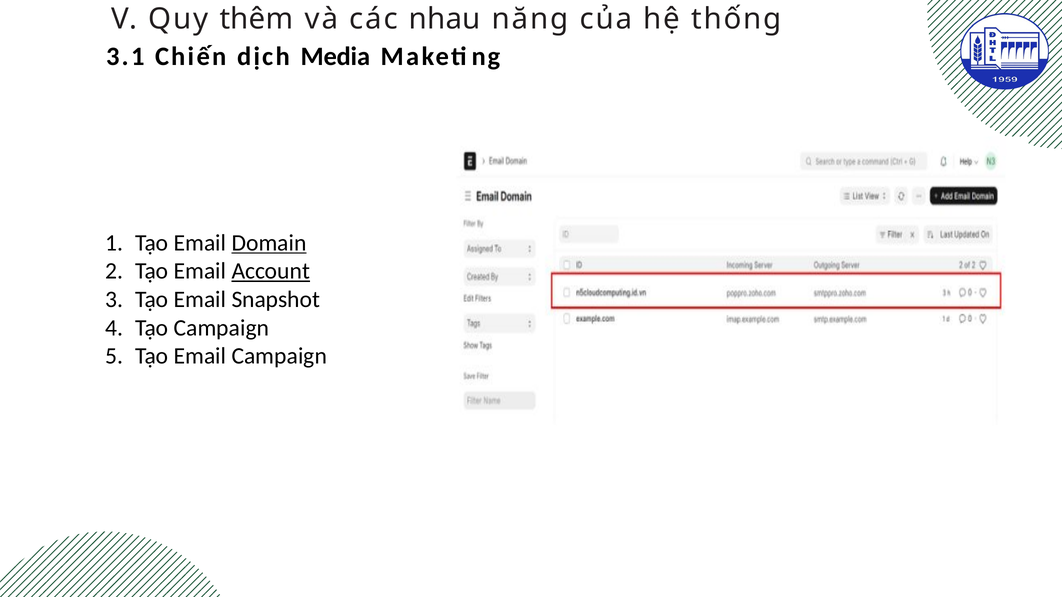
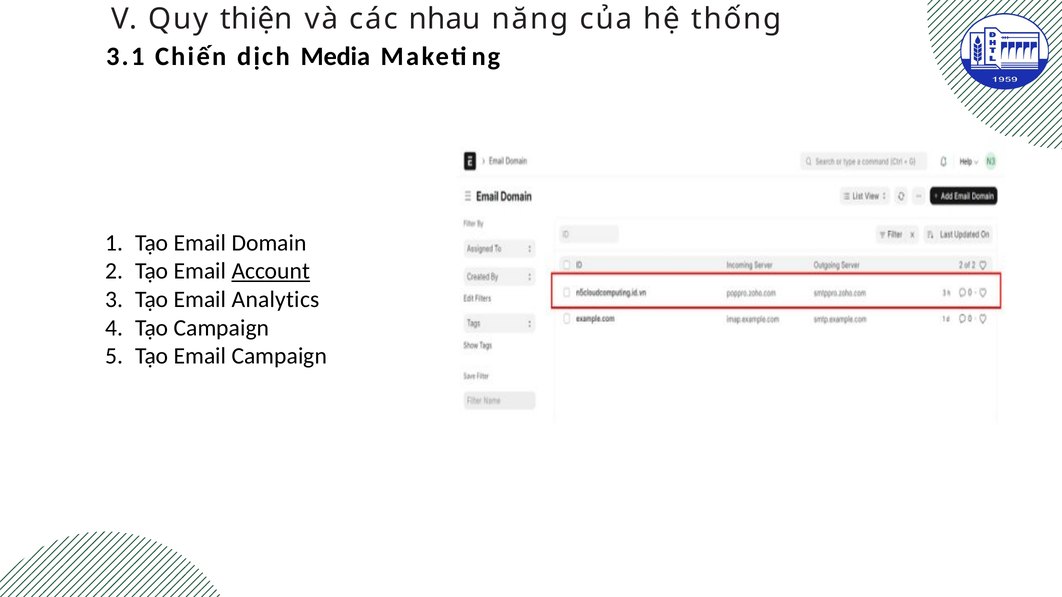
thêm: thêm -> thiện
Domain underline: present -> none
Snapshot: Snapshot -> Analytics
